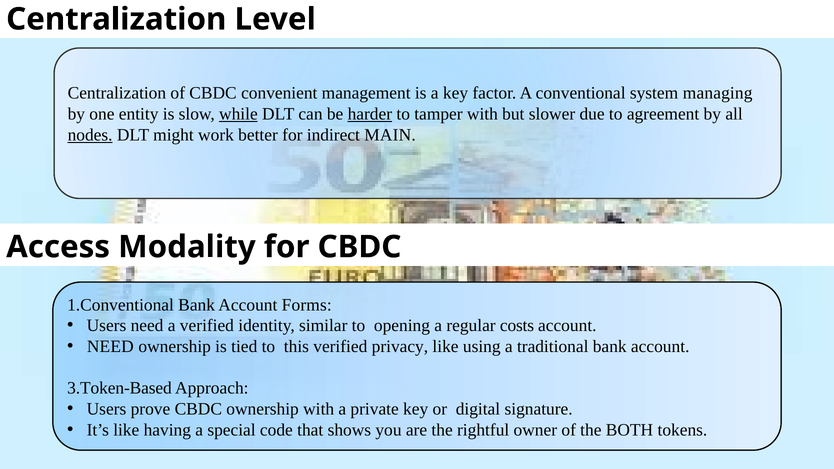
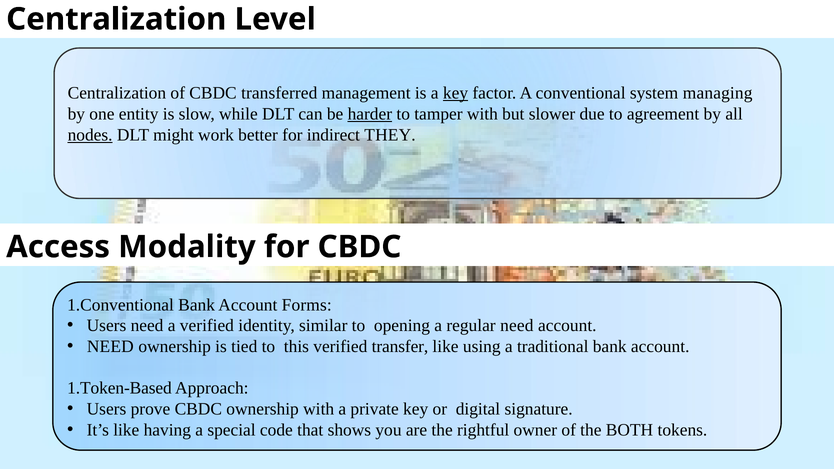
convenient: convenient -> transferred
key at (456, 93) underline: none -> present
while underline: present -> none
MAIN: MAIN -> THEY
regular costs: costs -> need
privacy: privacy -> transfer
3.Token-Based: 3.Token-Based -> 1.Token-Based
